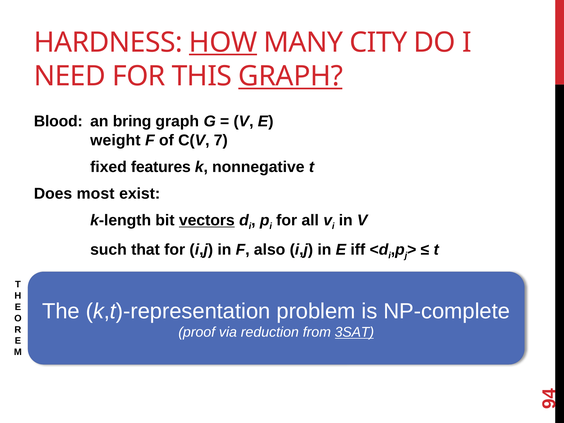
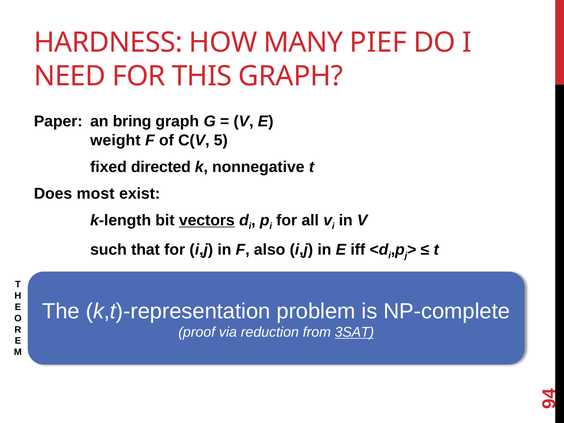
HOW underline: present -> none
CITY: CITY -> PIEF
GRAPH at (291, 76) underline: present -> none
Blood: Blood -> Paper
7: 7 -> 5
features: features -> directed
